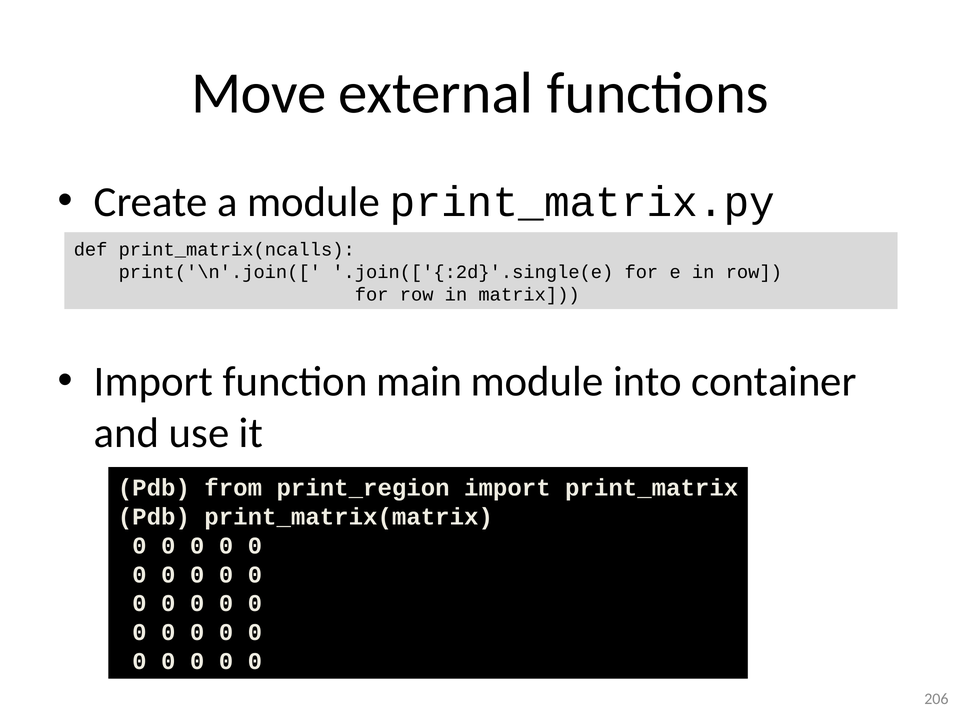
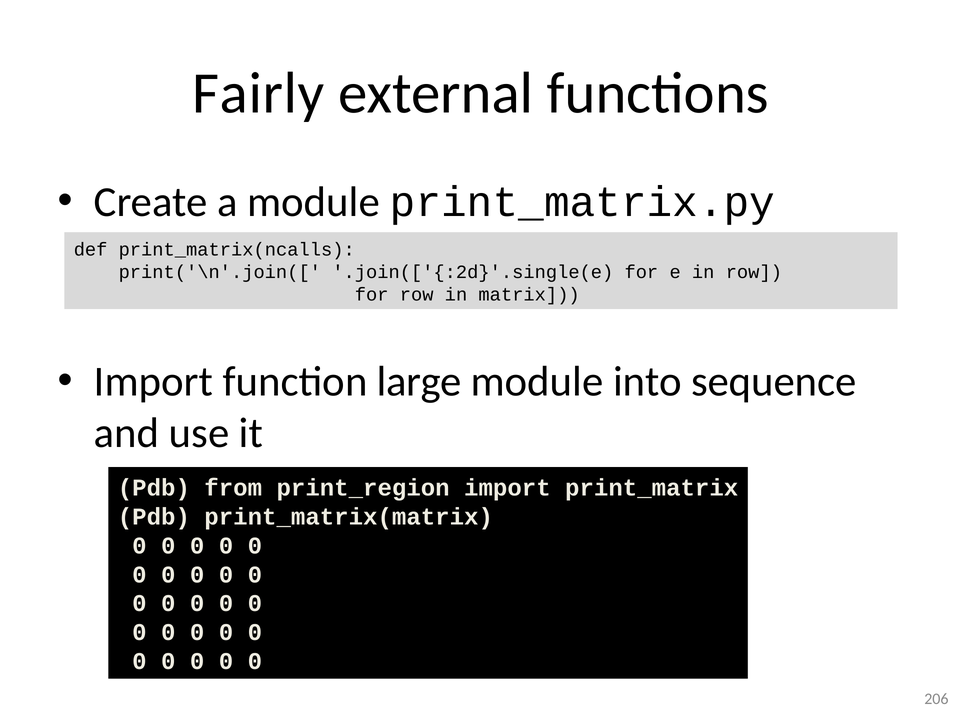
Move: Move -> Fairly
main: main -> large
container: container -> sequence
